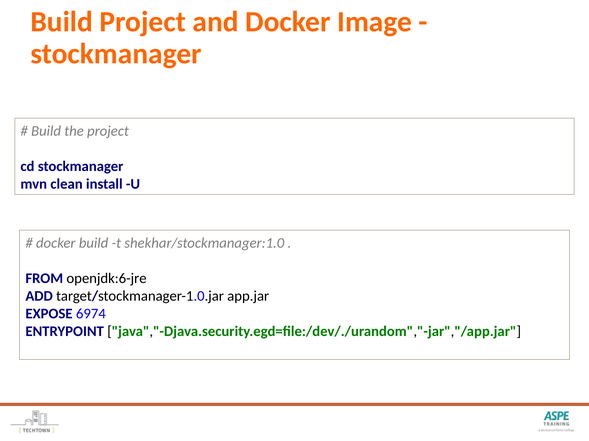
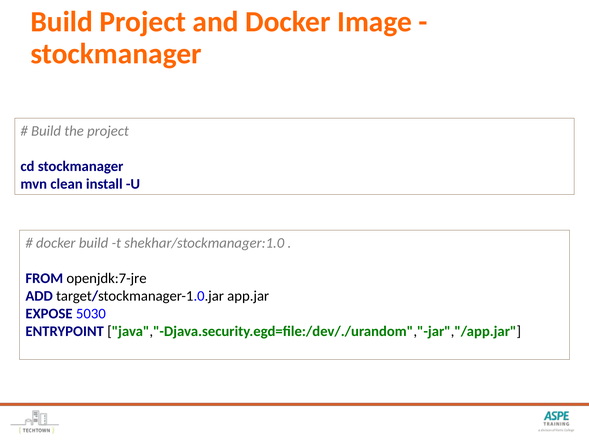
openjdk:6-jre: openjdk:6-jre -> openjdk:7-jre
6974: 6974 -> 5030
